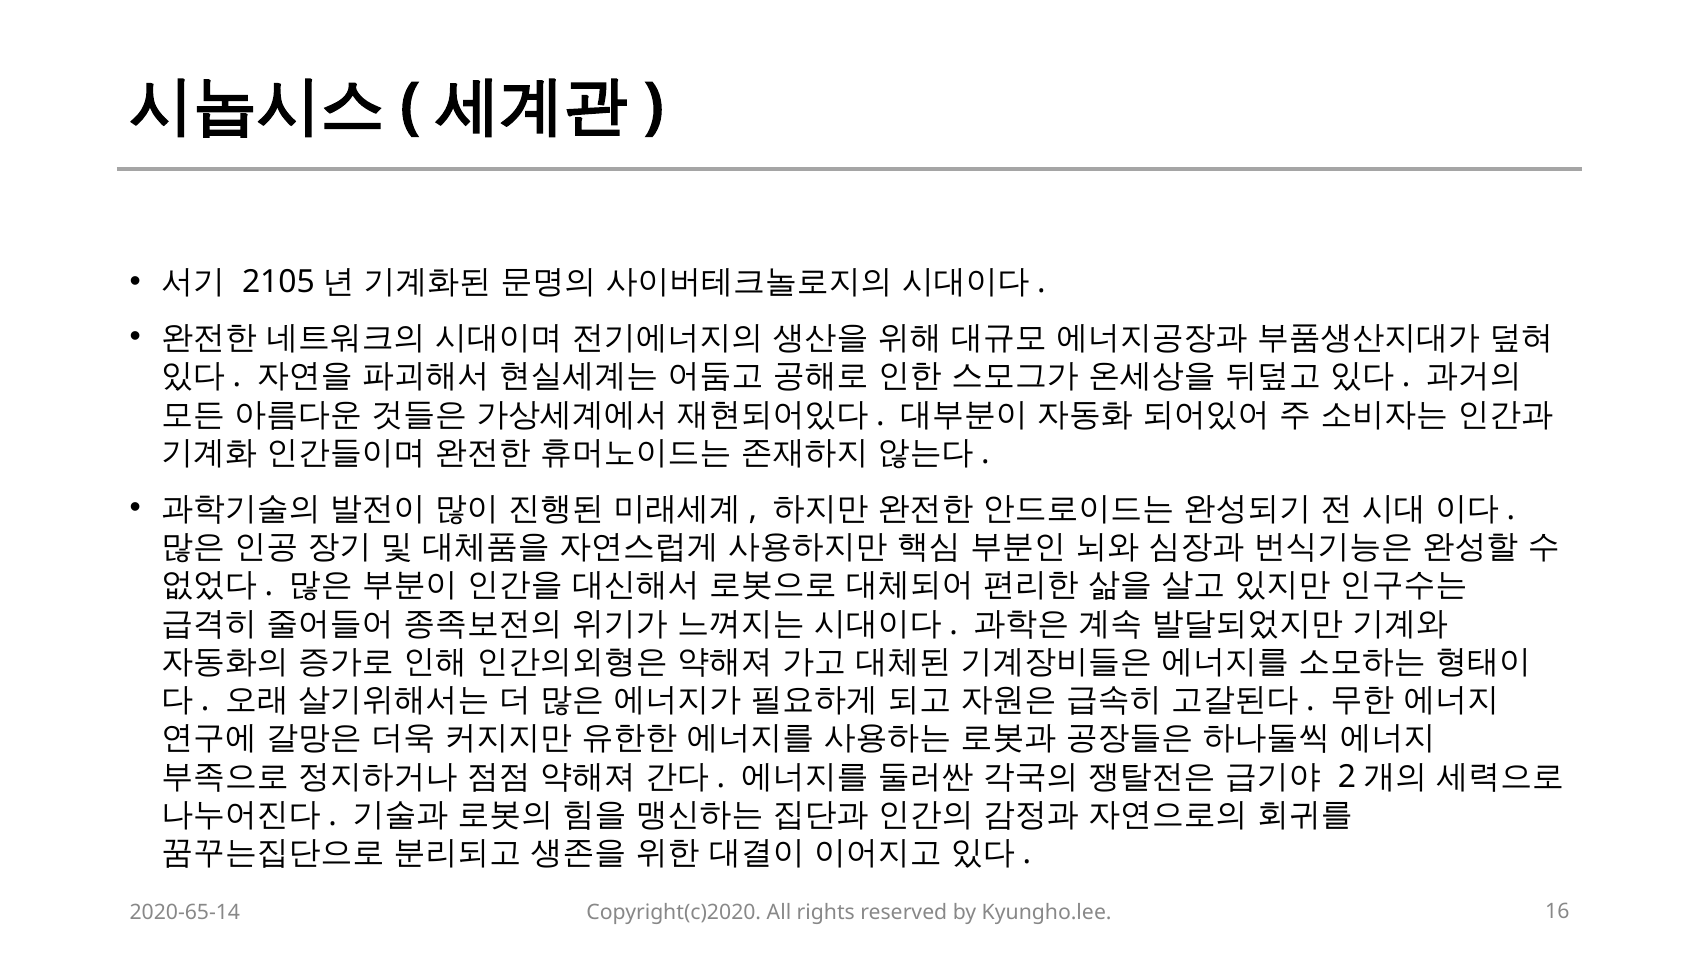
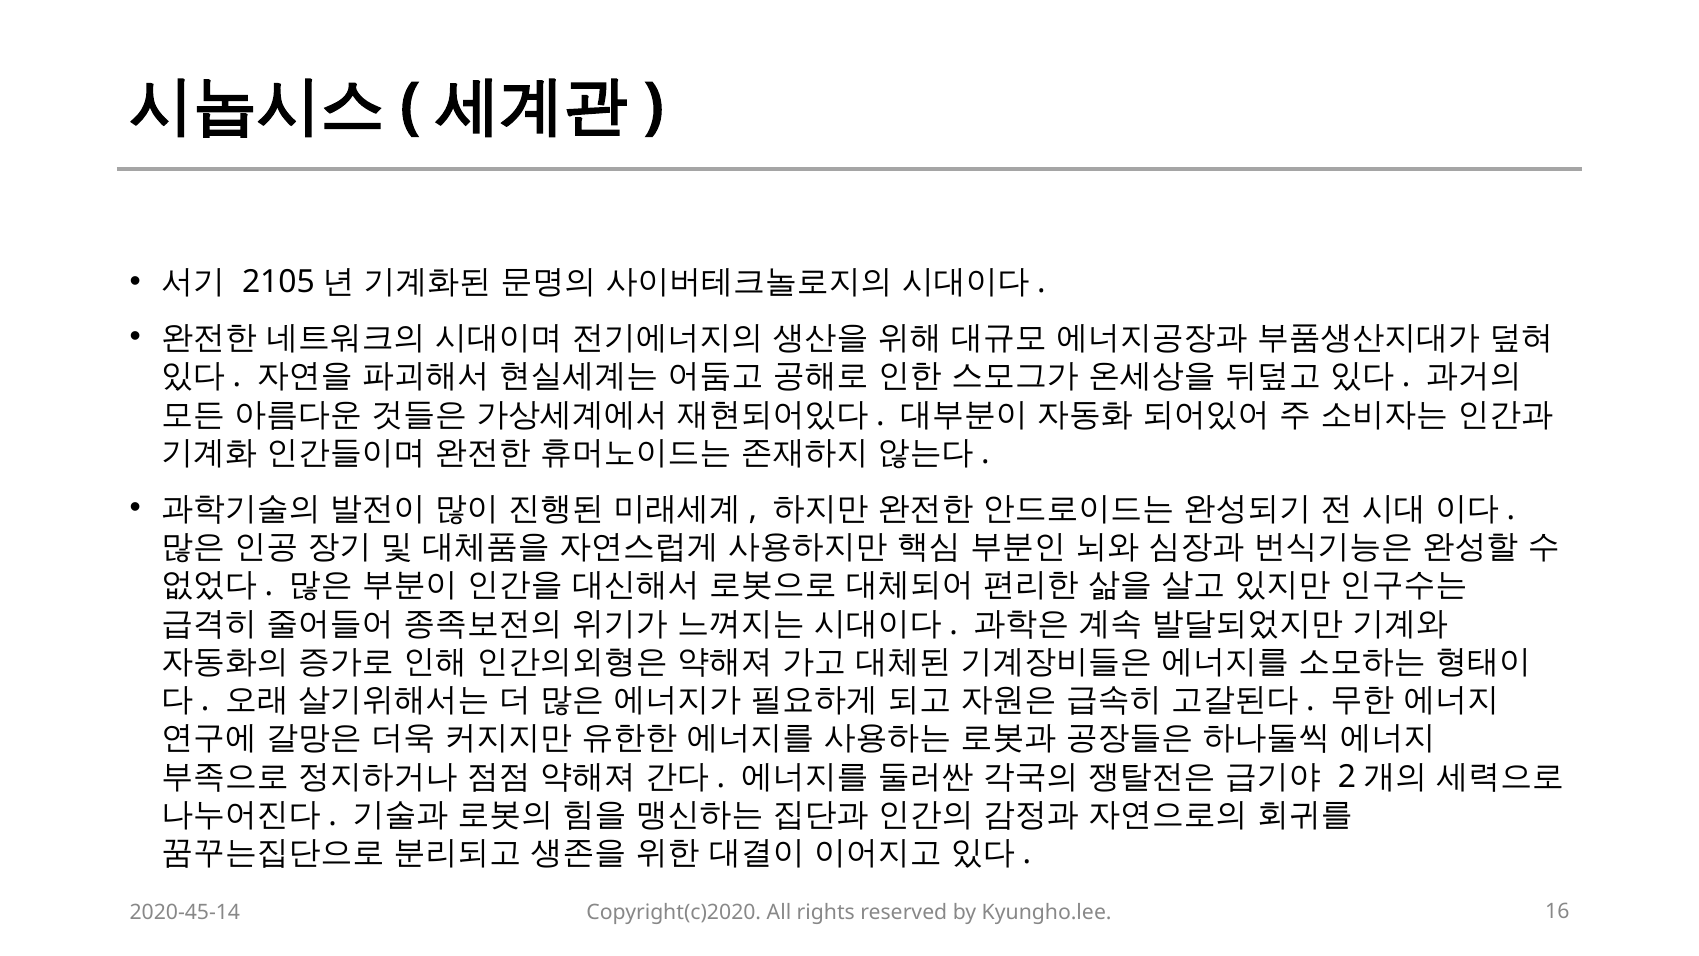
2020-65-14: 2020-65-14 -> 2020-45-14
